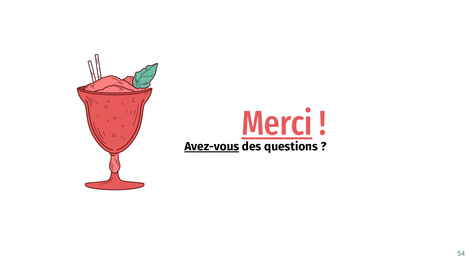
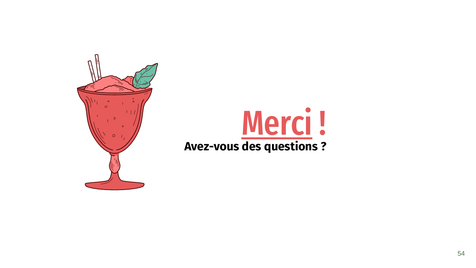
Avez-vous underline: present -> none
